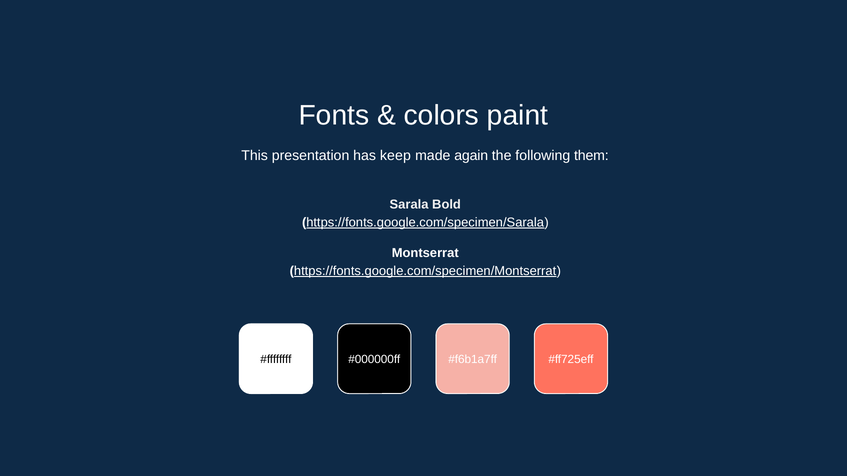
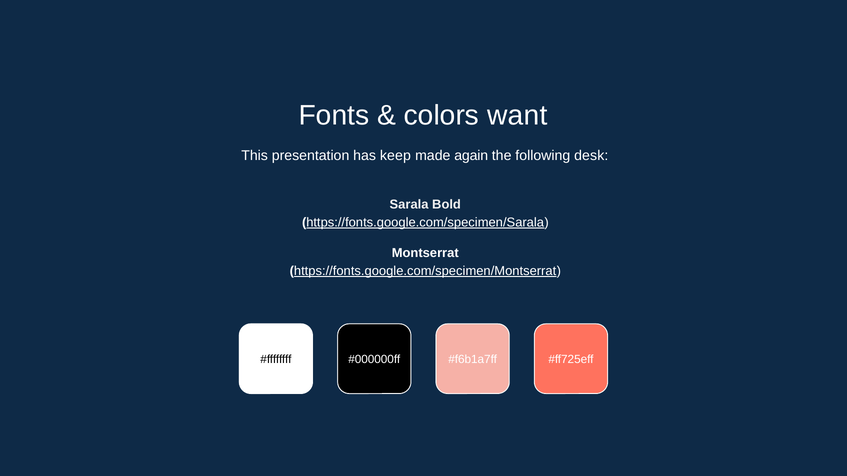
paint: paint -> want
them: them -> desk
